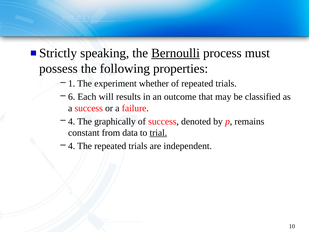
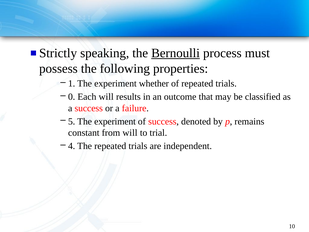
6: 6 -> 0
4 at (72, 121): 4 -> 5
graphically at (115, 121): graphically -> experiment
from data: data -> will
trial underline: present -> none
